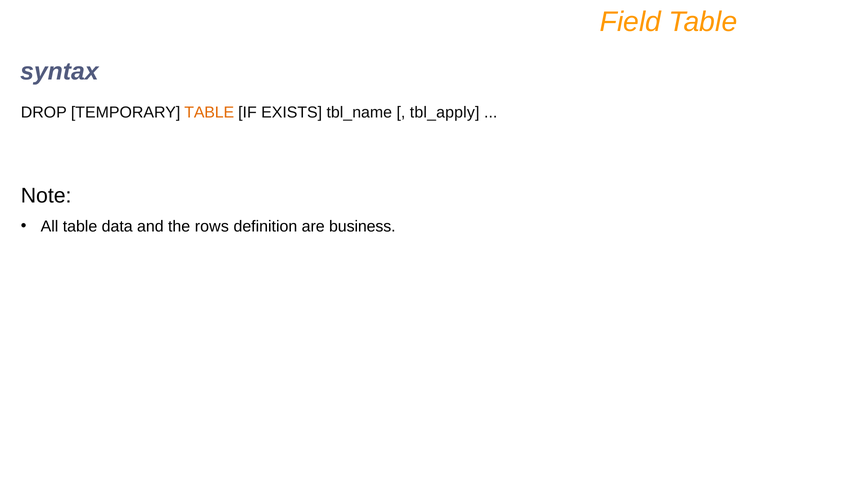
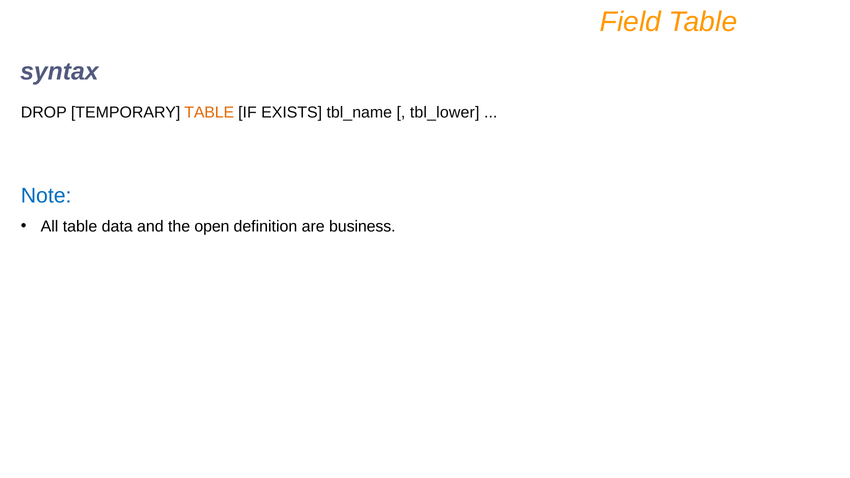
tbl_apply: tbl_apply -> tbl_lower
Note colour: black -> blue
rows: rows -> open
